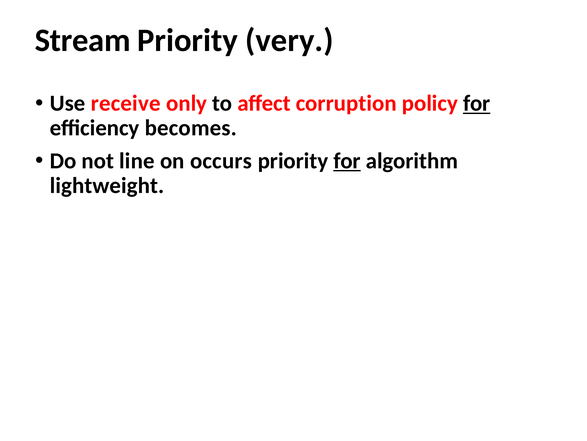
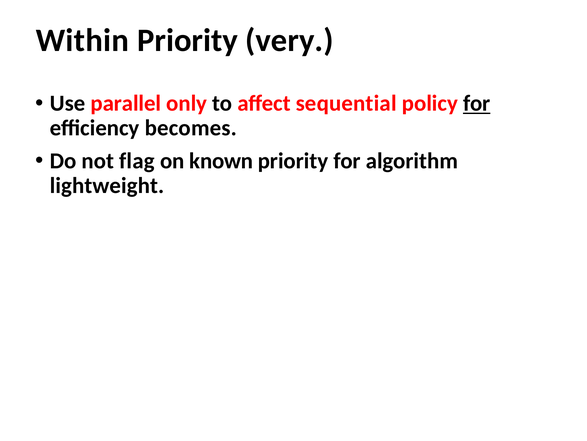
Stream: Stream -> Within
receive: receive -> parallel
corruption: corruption -> sequential
line: line -> flag
occurs: occurs -> known
for at (347, 161) underline: present -> none
